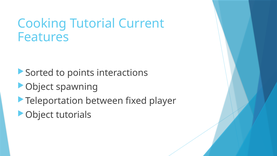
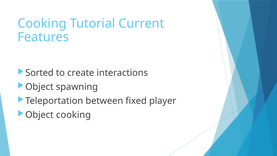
points: points -> create
Object tutorials: tutorials -> cooking
